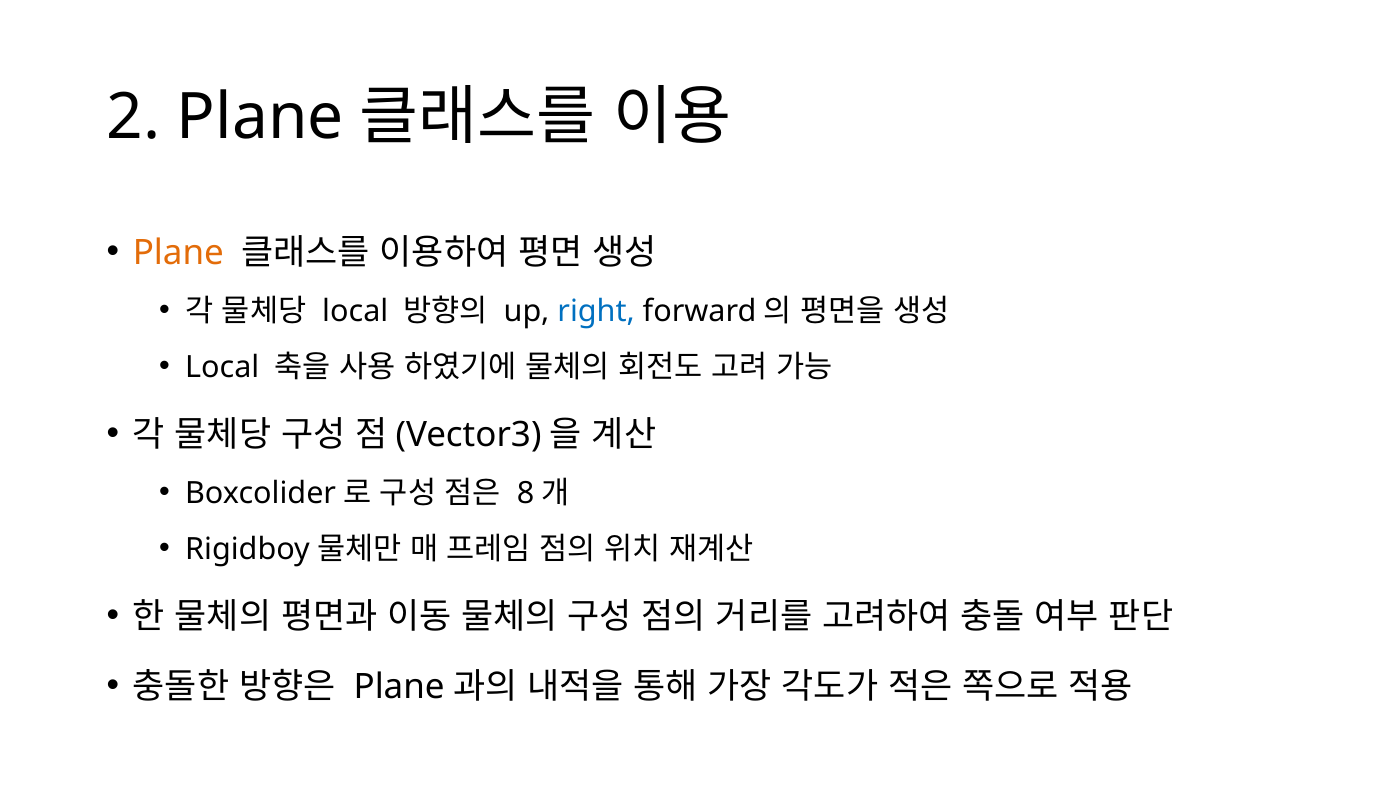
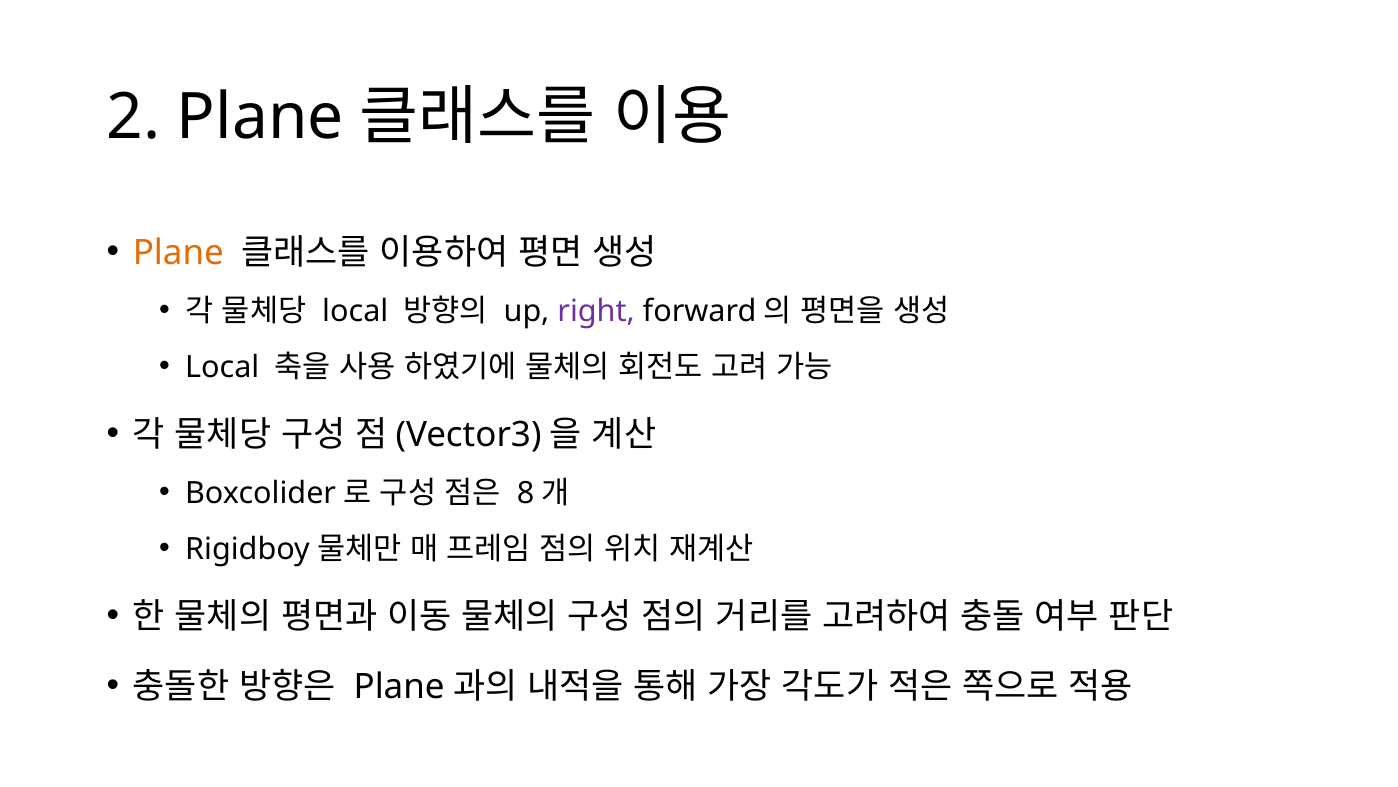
right colour: blue -> purple
